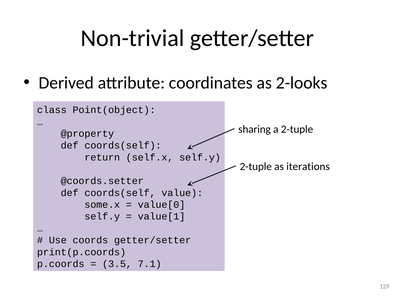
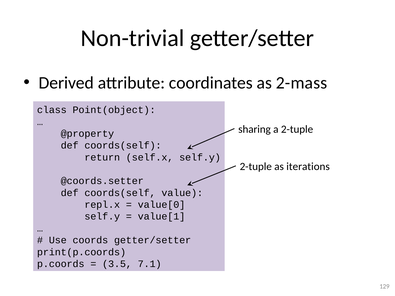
2-looks: 2-looks -> 2-mass
some.x: some.x -> repl.x
